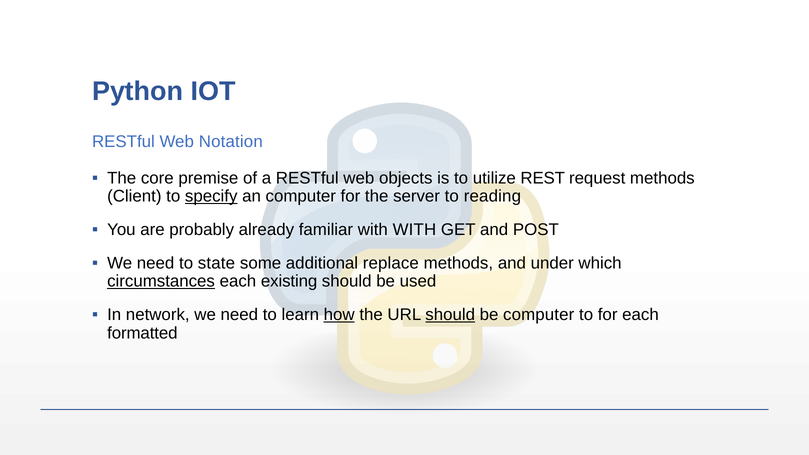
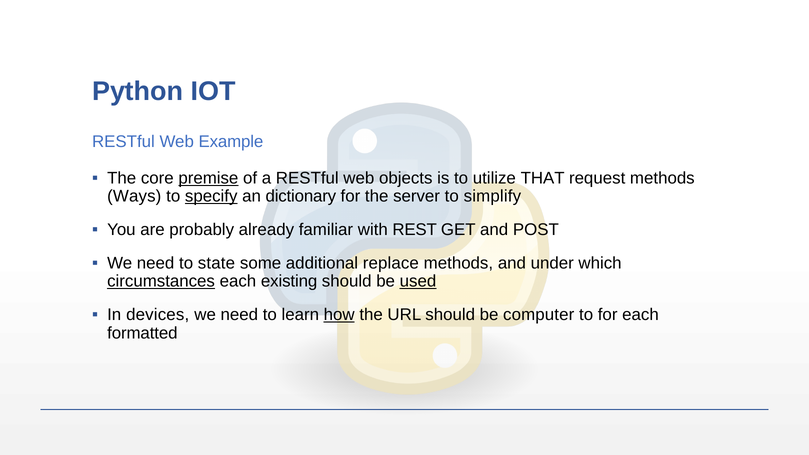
Notation: Notation -> Example
premise underline: none -> present
REST: REST -> THAT
Client: Client -> Ways
an computer: computer -> dictionary
reading: reading -> simplify
with WITH: WITH -> REST
used underline: none -> present
network: network -> devices
should at (450, 315) underline: present -> none
